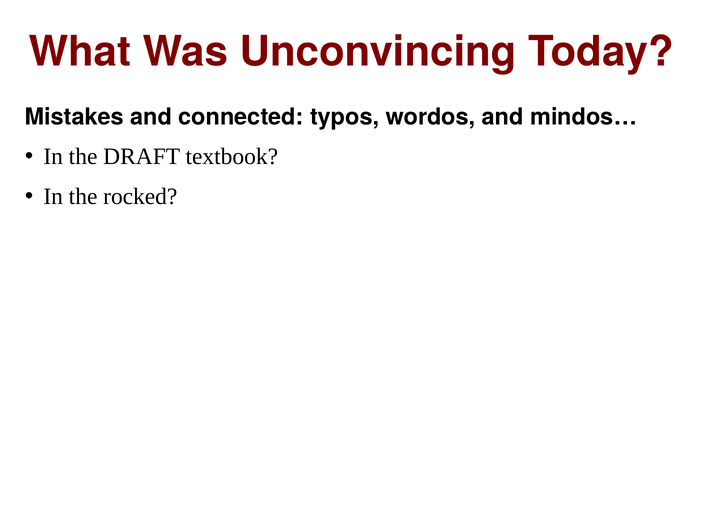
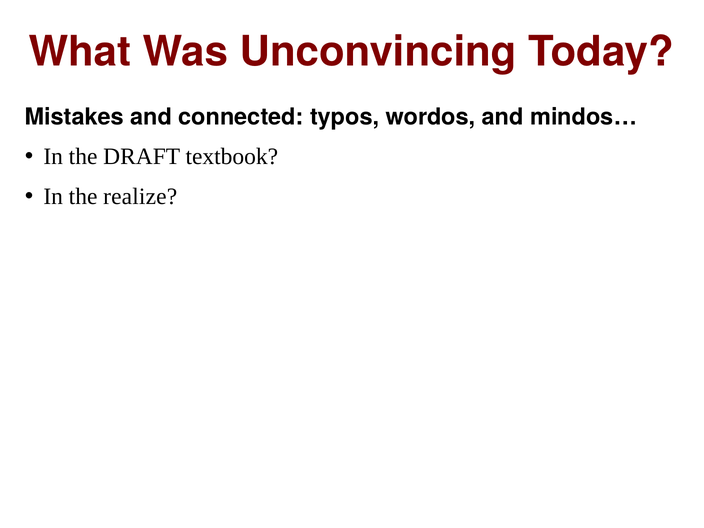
rocked: rocked -> realize
